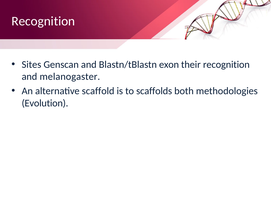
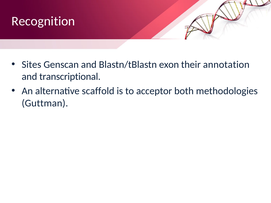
their recognition: recognition -> annotation
melanogaster: melanogaster -> transcriptional
scaffolds: scaffolds -> acceptor
Evolution: Evolution -> Guttman
